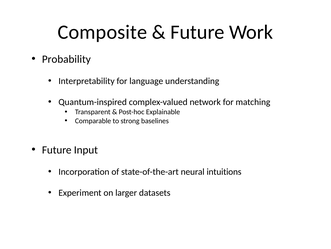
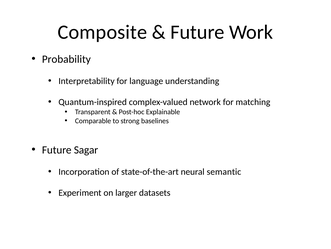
Input: Input -> Sagar
intuitions: intuitions -> semantic
